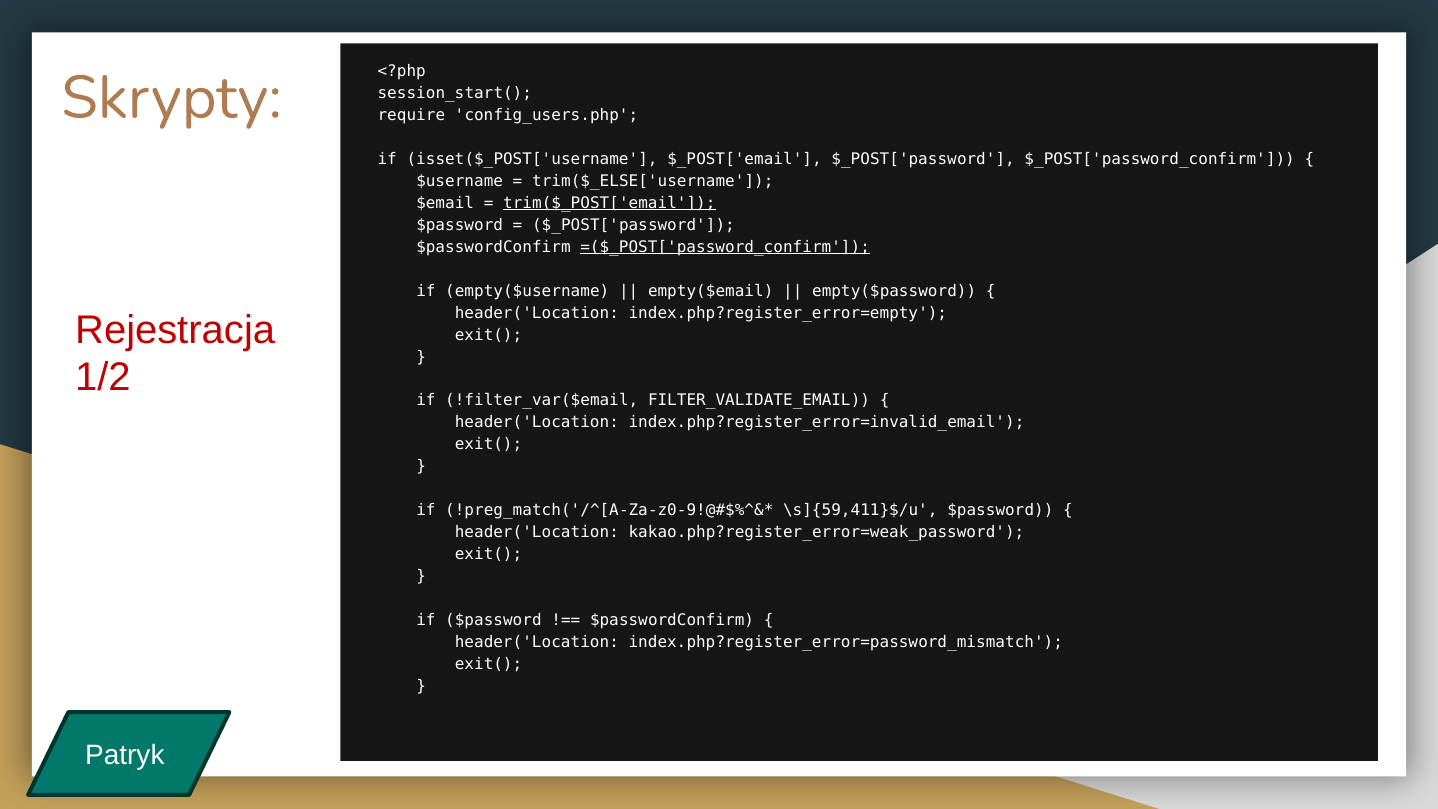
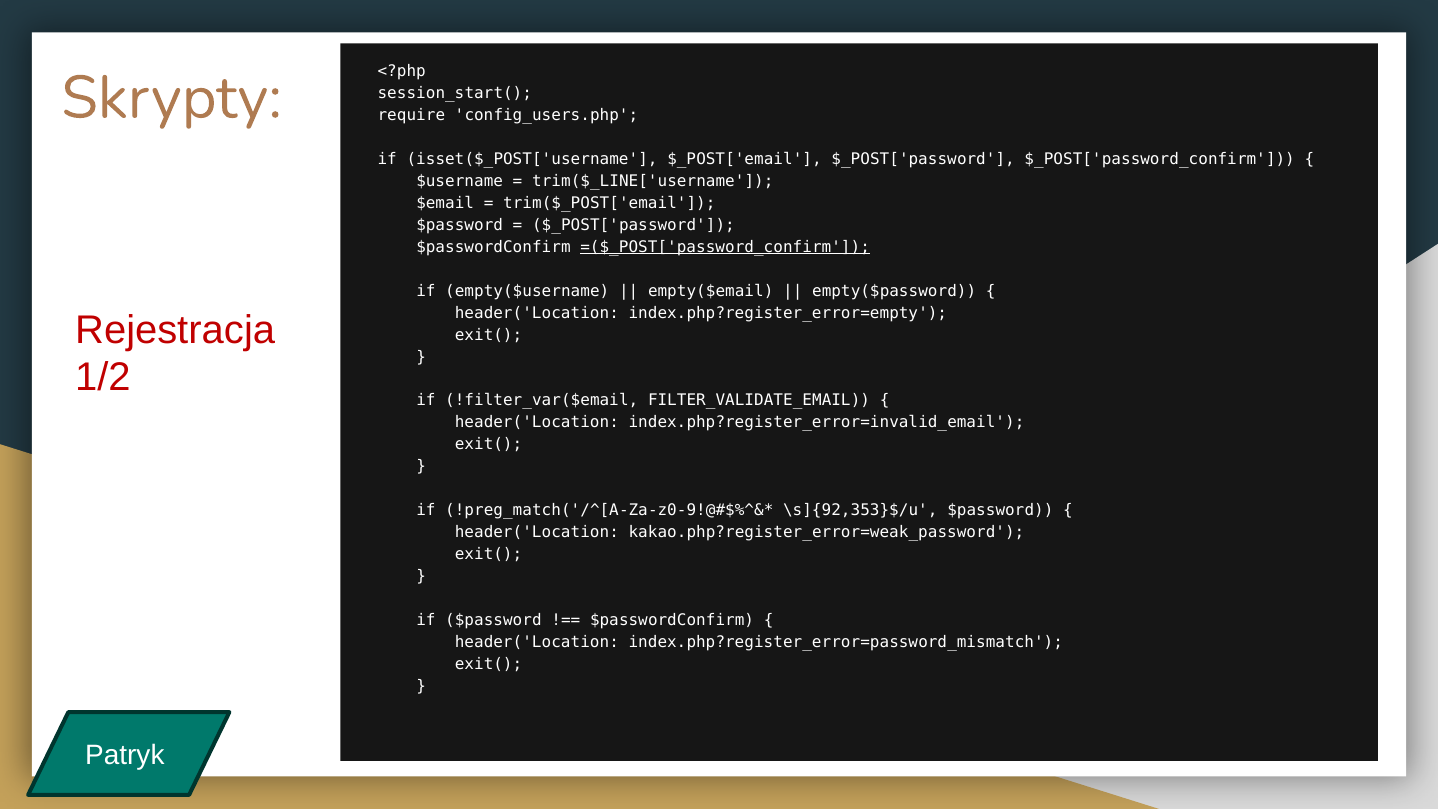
trim($_ELSE['username: trim($_ELSE['username -> trim($_LINE['username
trim($_POST['email underline: present -> none
\s]{59,411}$/u: \s]{59,411}$/u -> \s]{92,353}$/u
